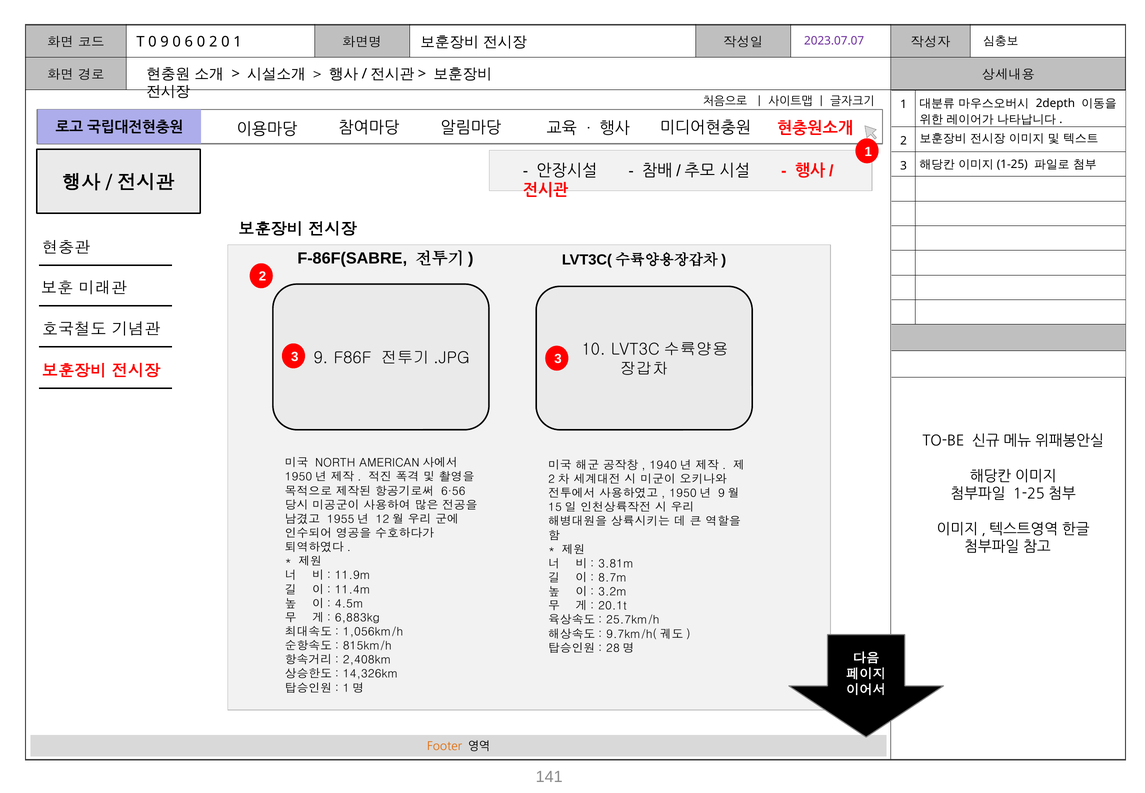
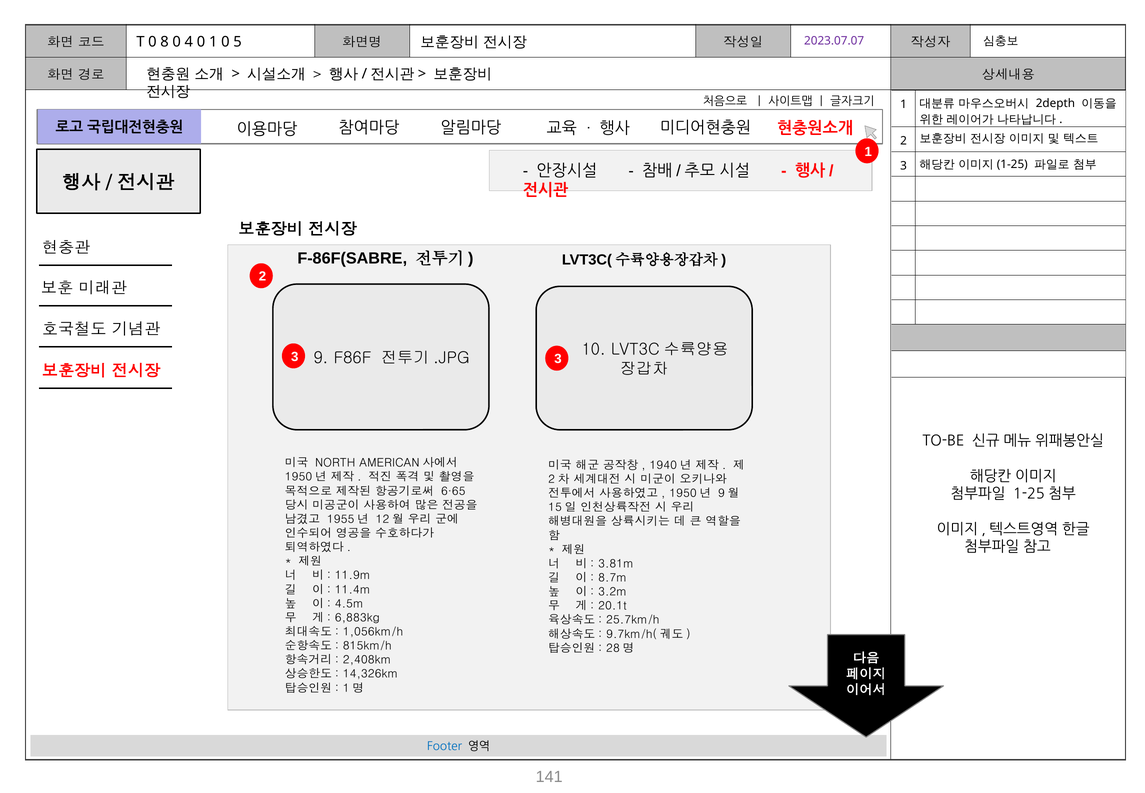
0 9: 9 -> 8
6: 6 -> 4
0 2: 2 -> 1
0 1: 1 -> 5
6·56: 6·56 -> 6·65
Footer colour: orange -> blue
